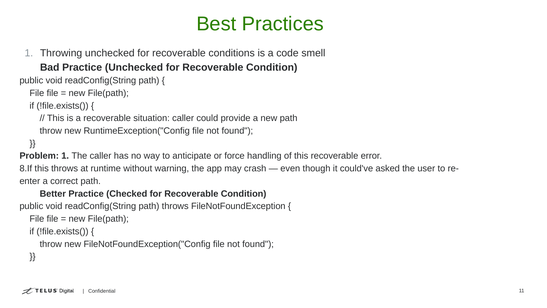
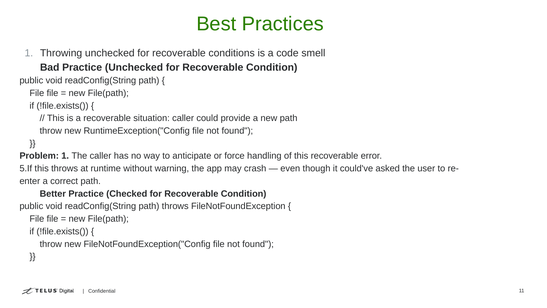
8.If: 8.If -> 5.If
